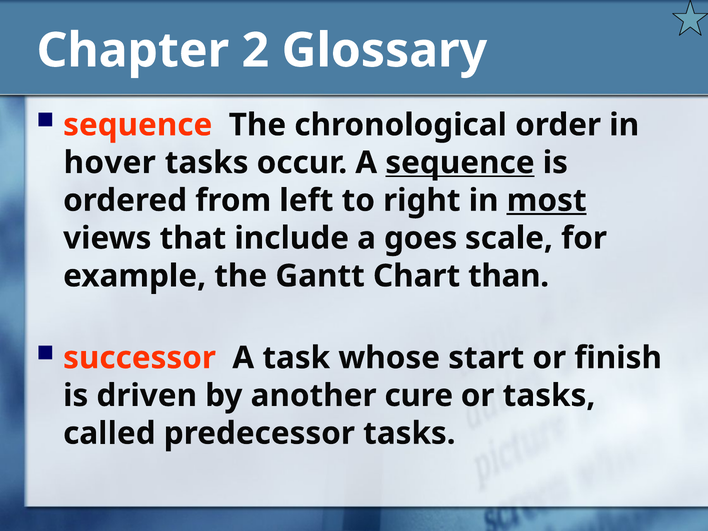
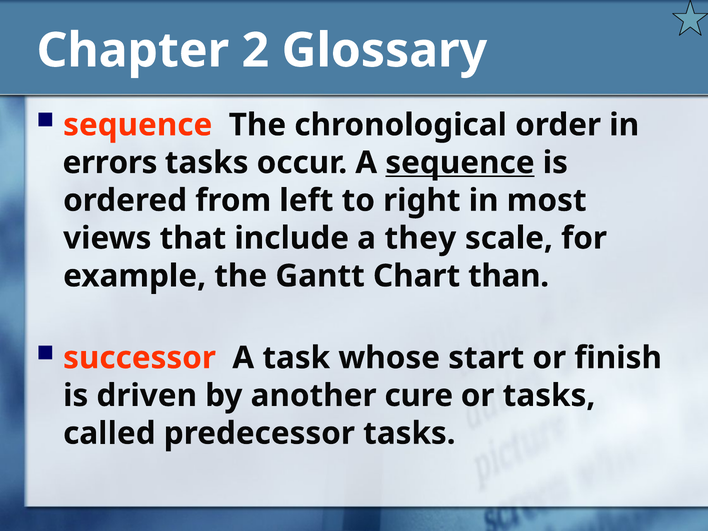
hover: hover -> errors
most underline: present -> none
goes: goes -> they
